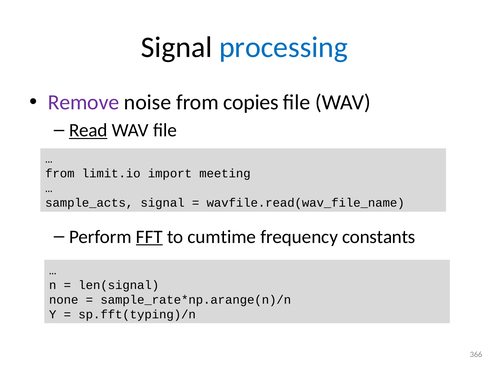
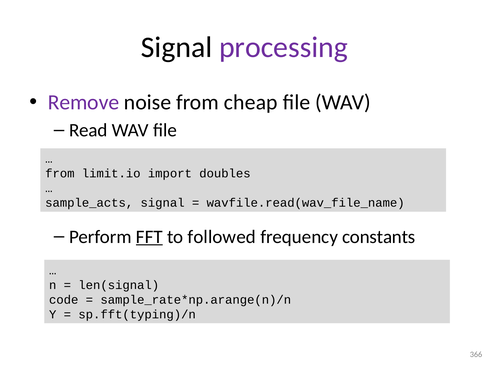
processing colour: blue -> purple
copies: copies -> cheap
Read underline: present -> none
meeting: meeting -> doubles
cumtime: cumtime -> followed
none: none -> code
